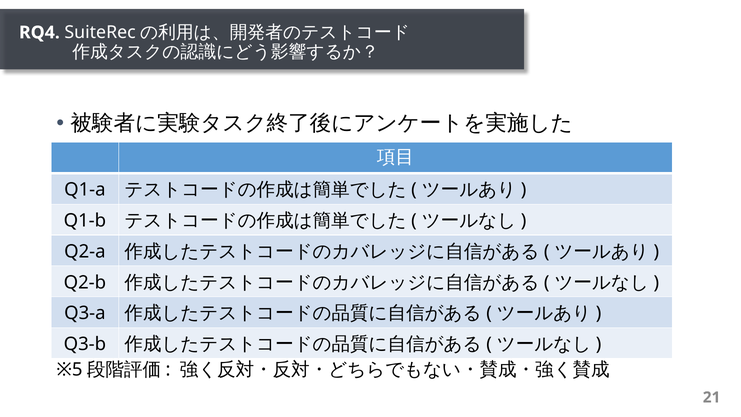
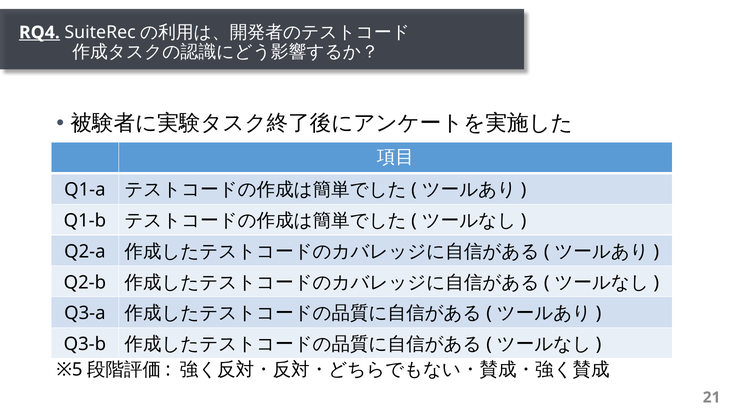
RQ4 underline: none -> present
